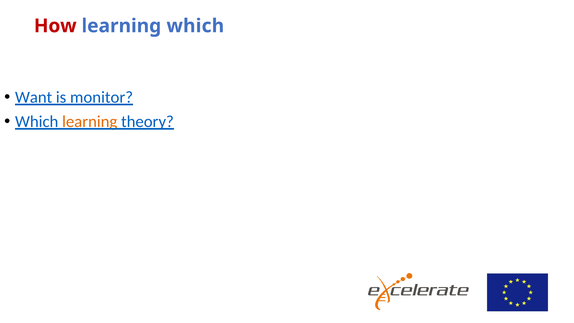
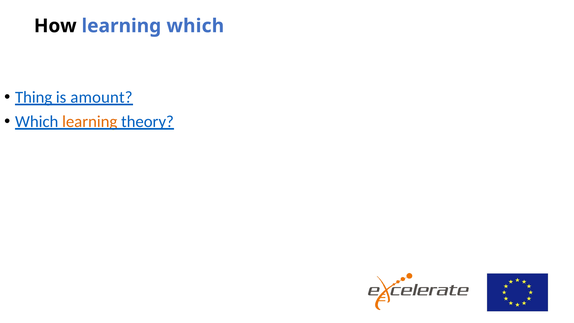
How colour: red -> black
Want: Want -> Thing
monitor: monitor -> amount
